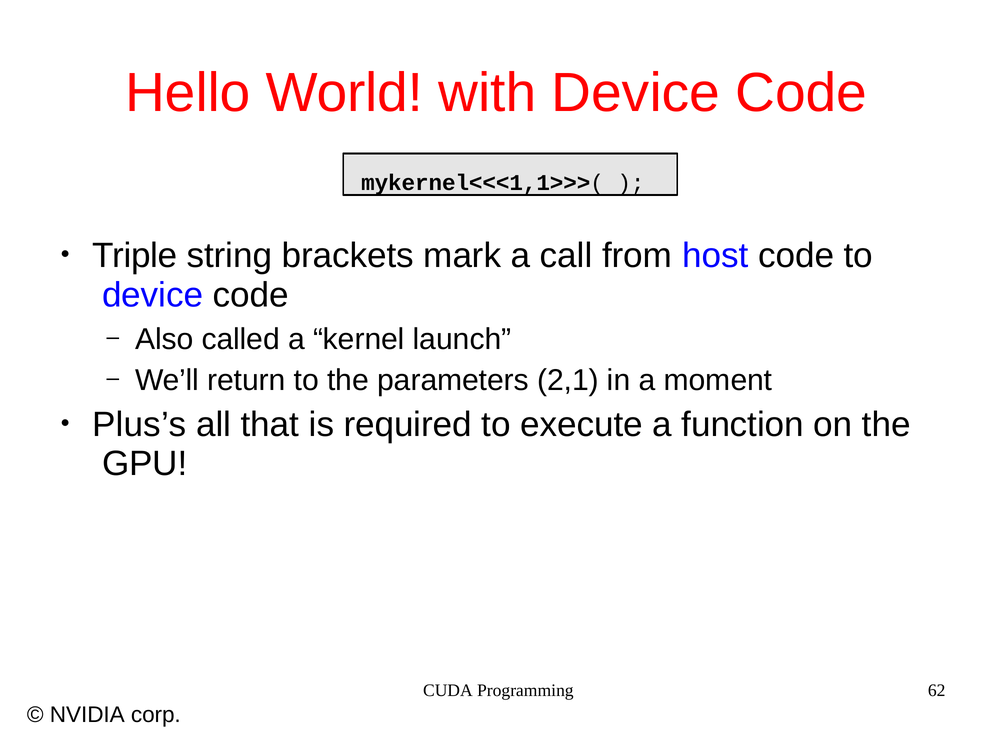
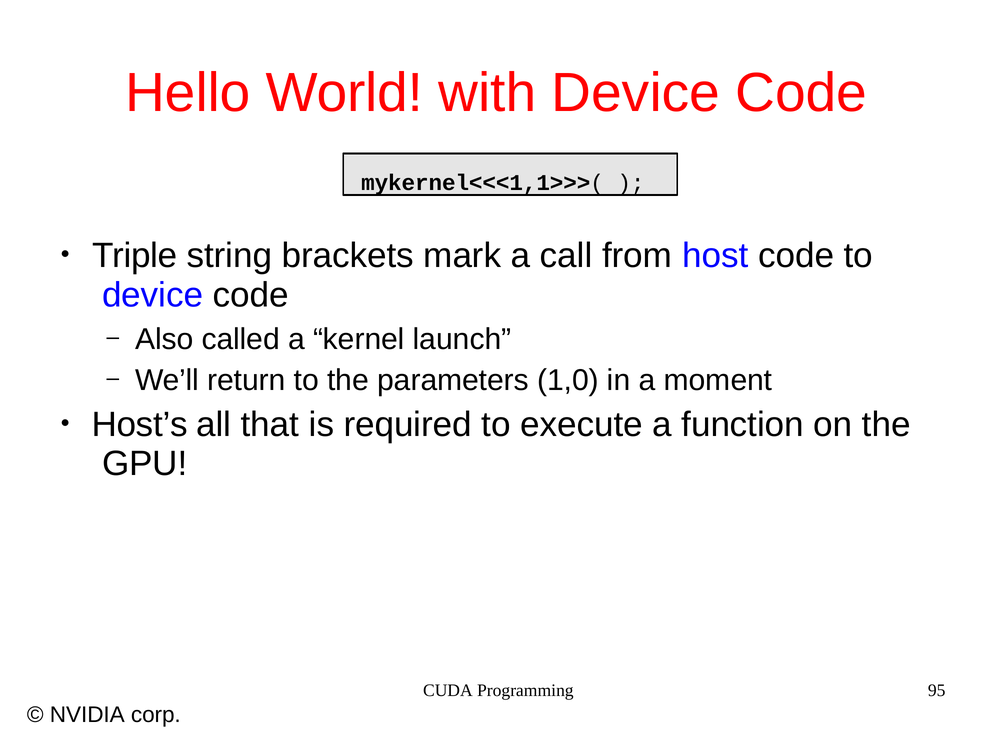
2,1: 2,1 -> 1,0
Plus’s: Plus’s -> Host’s
62: 62 -> 95
